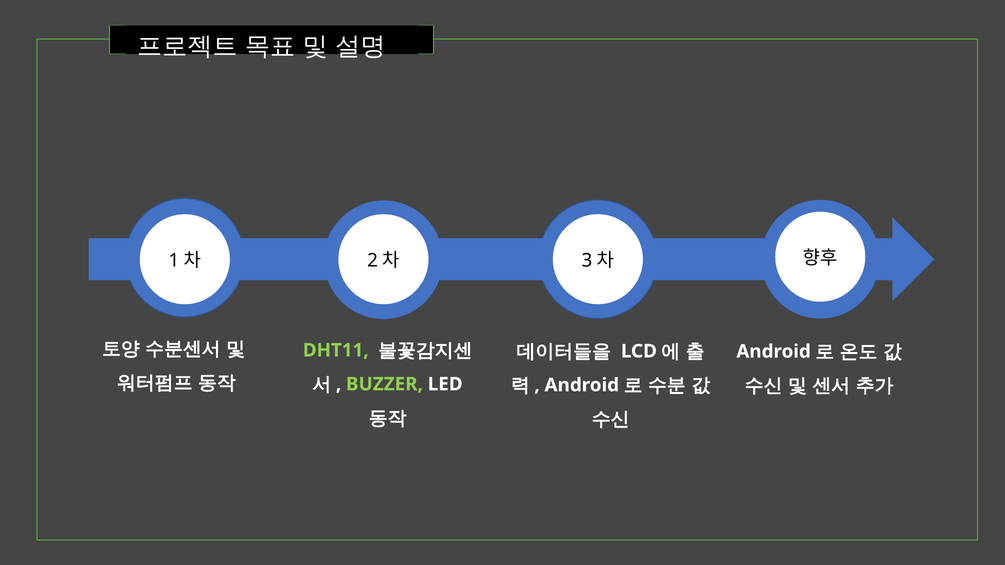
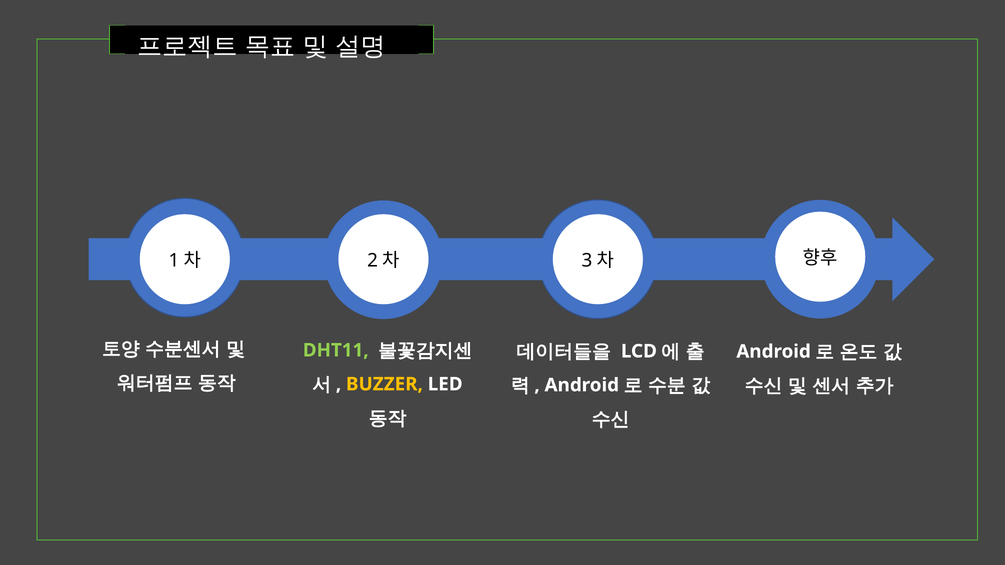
BUZZER colour: light green -> yellow
